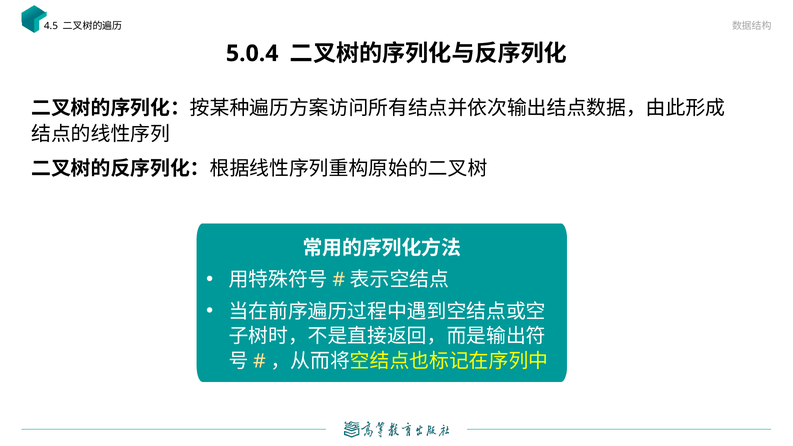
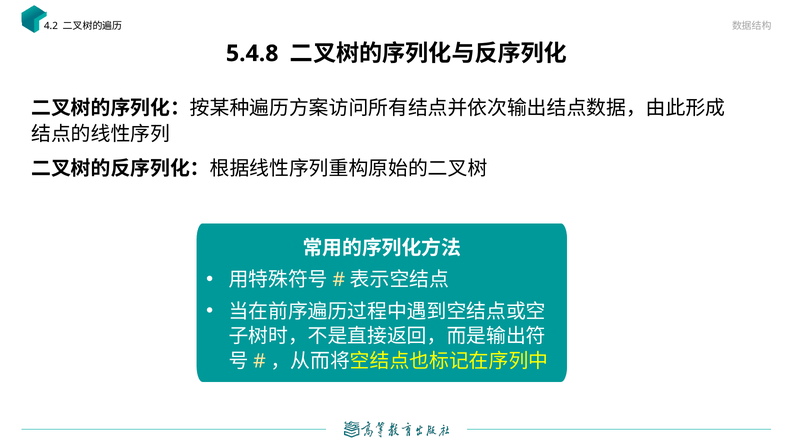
4.5: 4.5 -> 4.2
5.0.4: 5.0.4 -> 5.4.8
